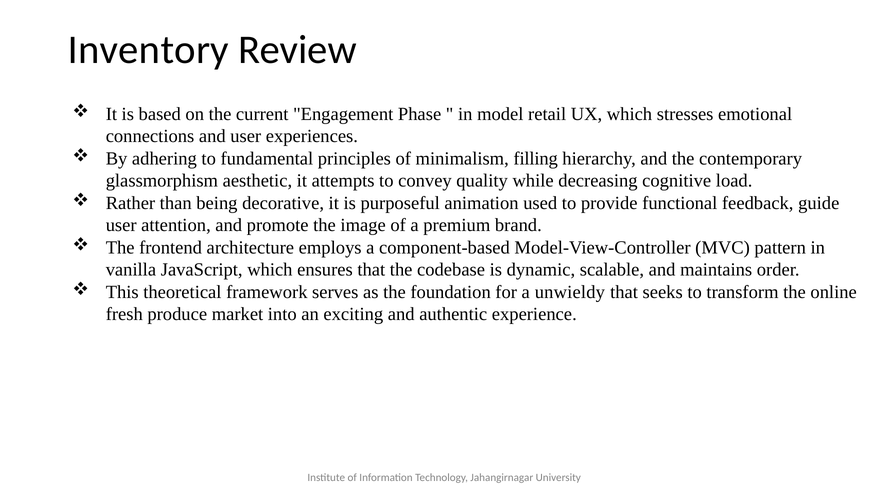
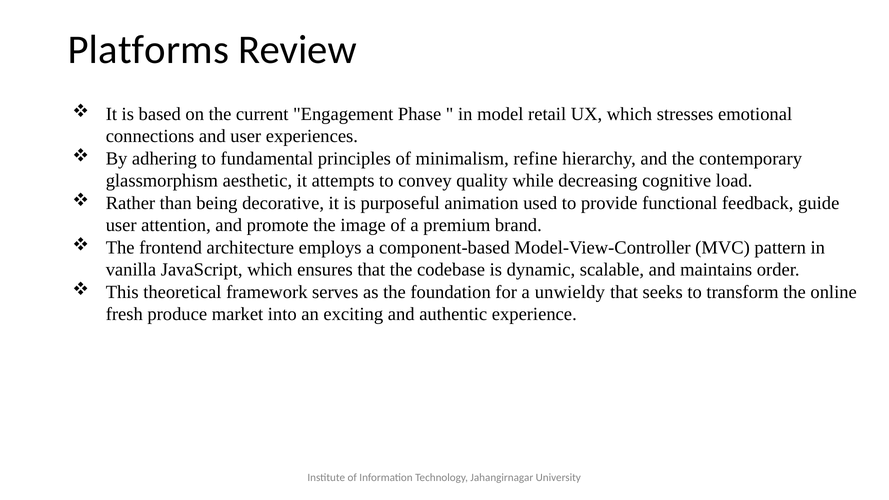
Inventory: Inventory -> Platforms
filling: filling -> refine
